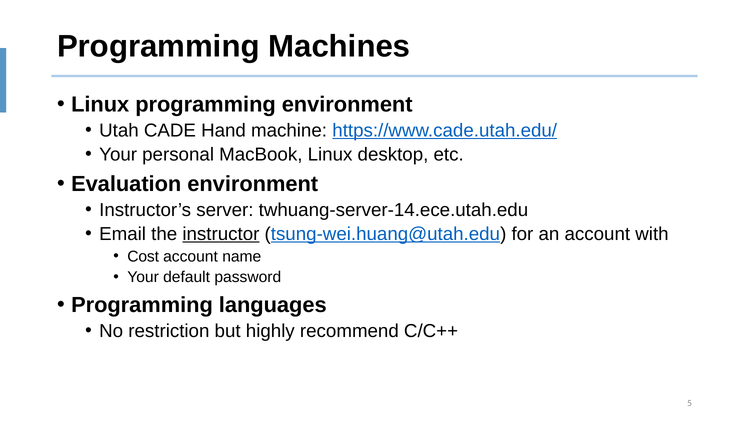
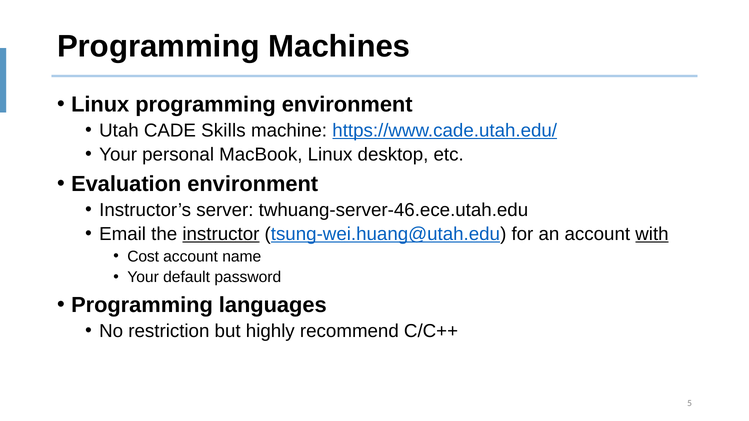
Hand: Hand -> Skills
twhuang-server-14.ece.utah.edu: twhuang-server-14.ece.utah.edu -> twhuang-server-46.ece.utah.edu
with underline: none -> present
